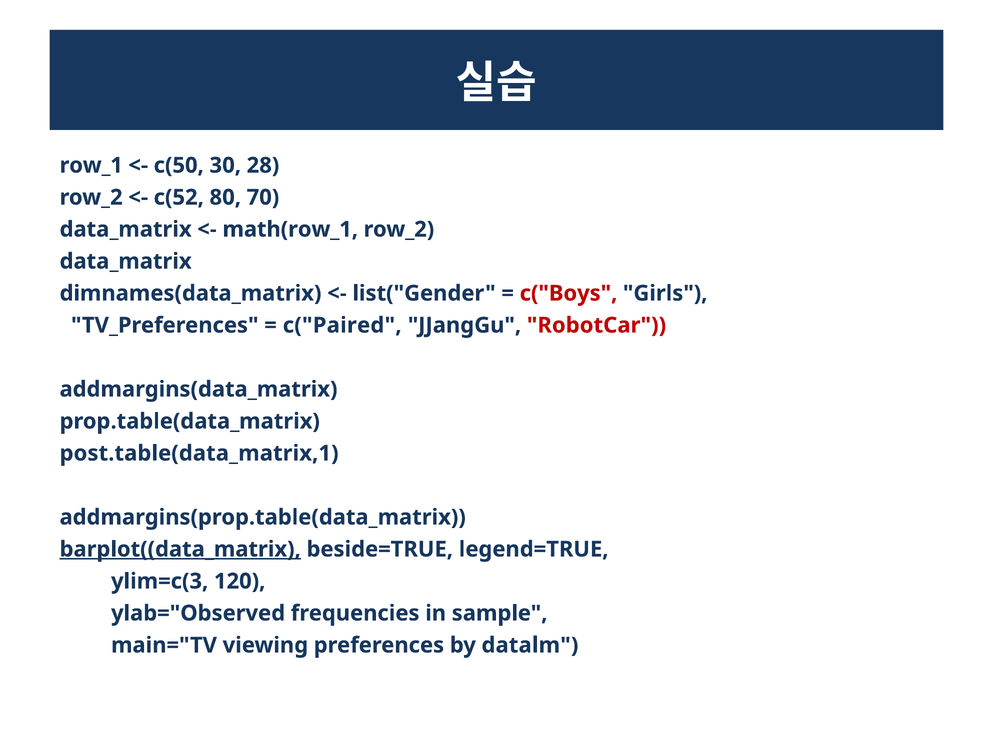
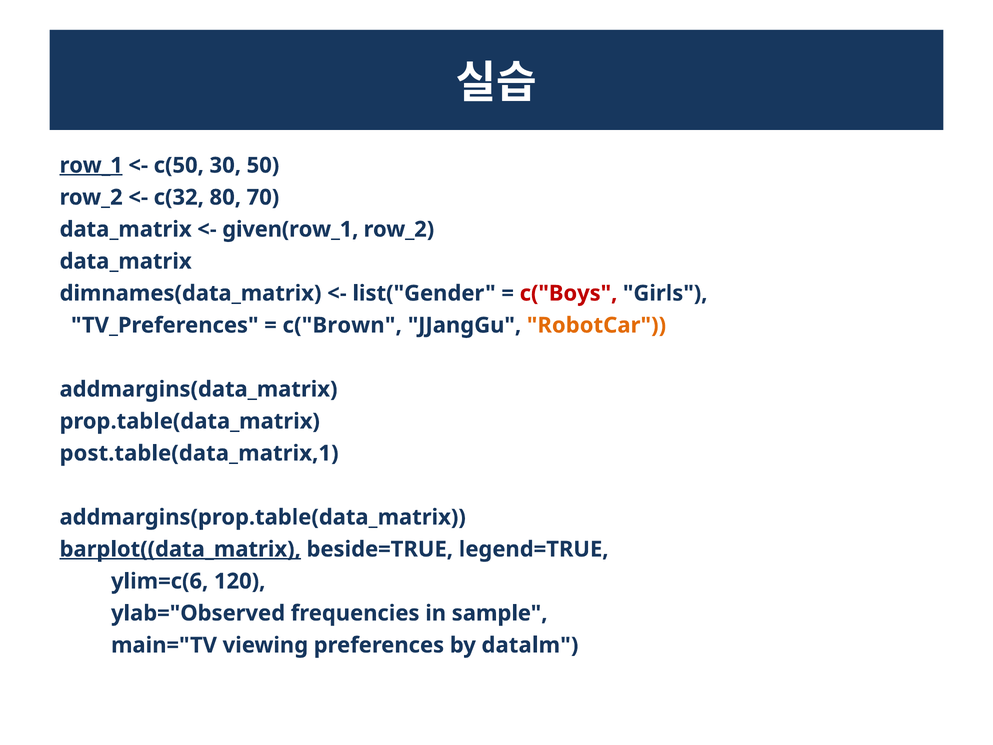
row_1 underline: none -> present
28: 28 -> 50
c(52: c(52 -> c(32
math(row_1: math(row_1 -> given(row_1
c("Paired: c("Paired -> c("Brown
RobotCar colour: red -> orange
ylim=c(3: ylim=c(3 -> ylim=c(6
